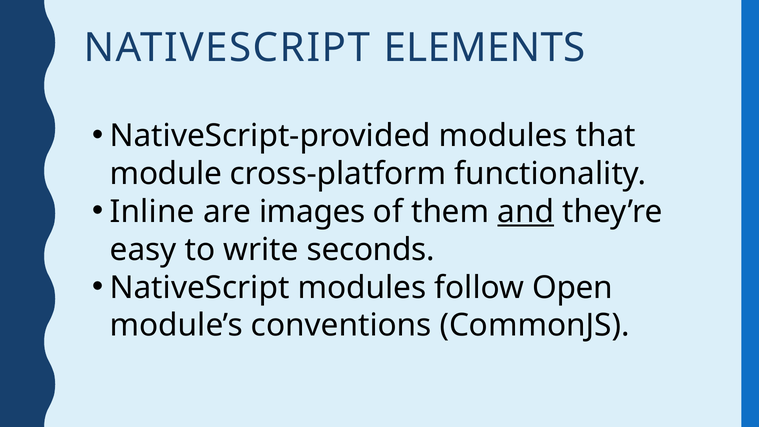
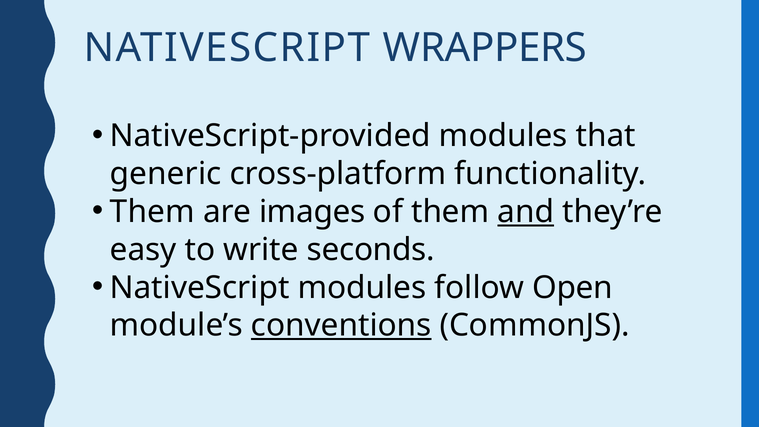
ELEMENTS: ELEMENTS -> WRAPPERS
module: module -> generic
Inline at (152, 212): Inline -> Them
conventions underline: none -> present
